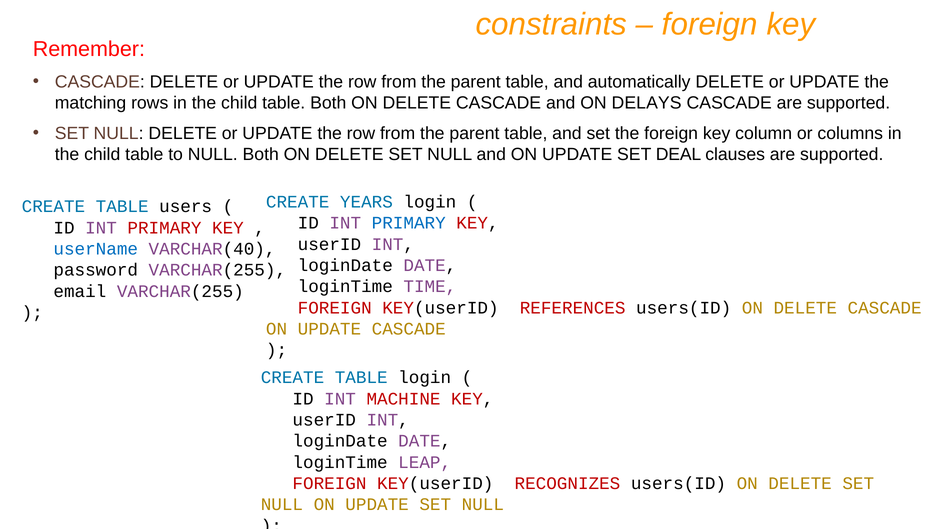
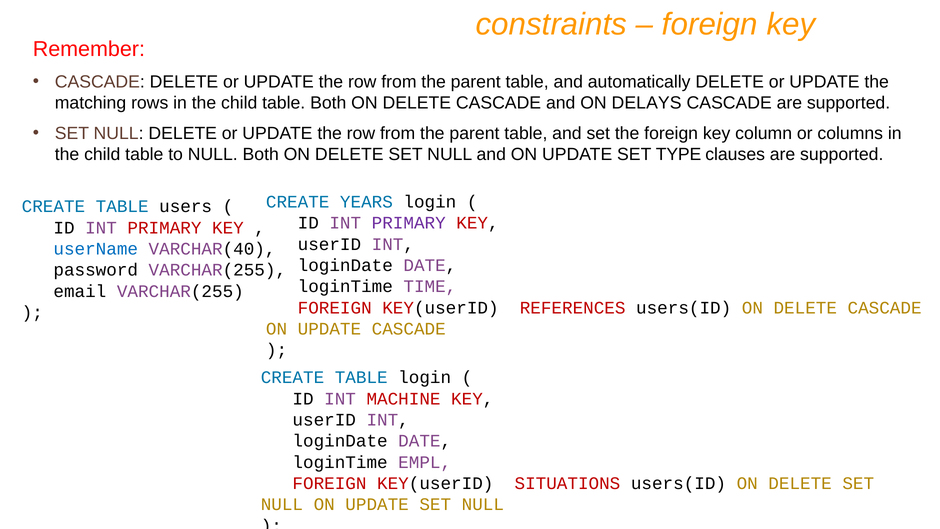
DEAL: DEAL -> TYPE
PRIMARY at (409, 223) colour: blue -> purple
LEAP: LEAP -> EMPL
RECOGNIZES: RECOGNIZES -> SITUATIONS
